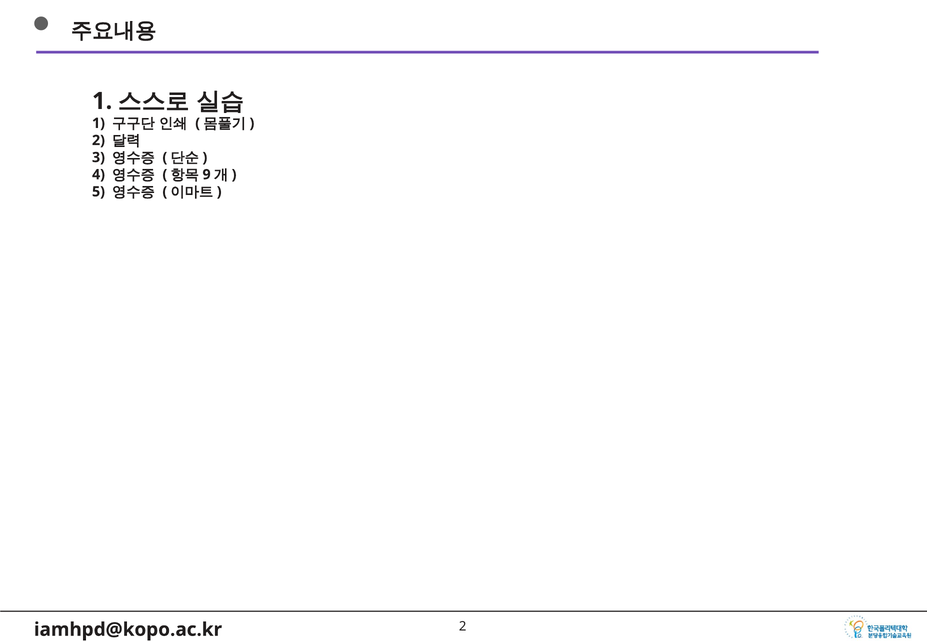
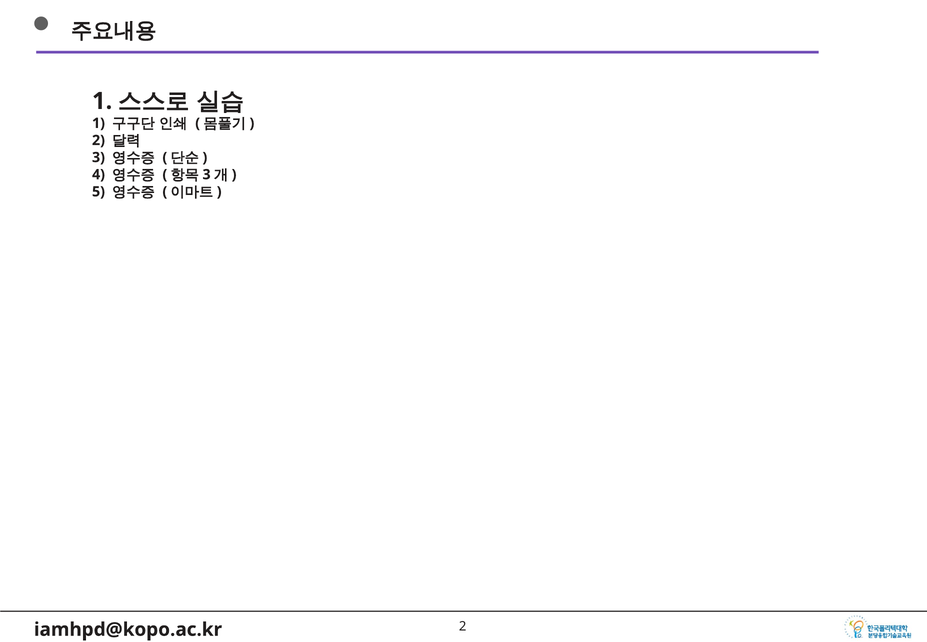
9 at (207, 174): 9 -> 3
